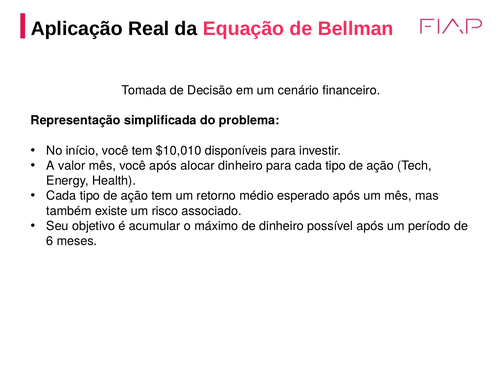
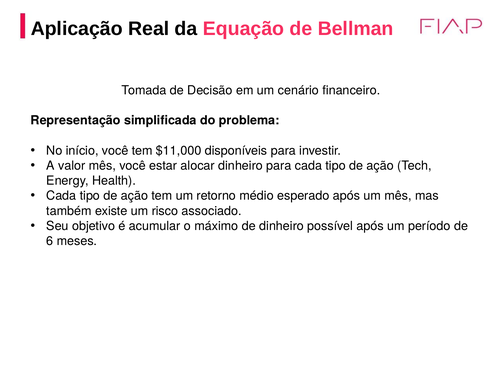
$10,010: $10,010 -> $11,000
você após: após -> estar
